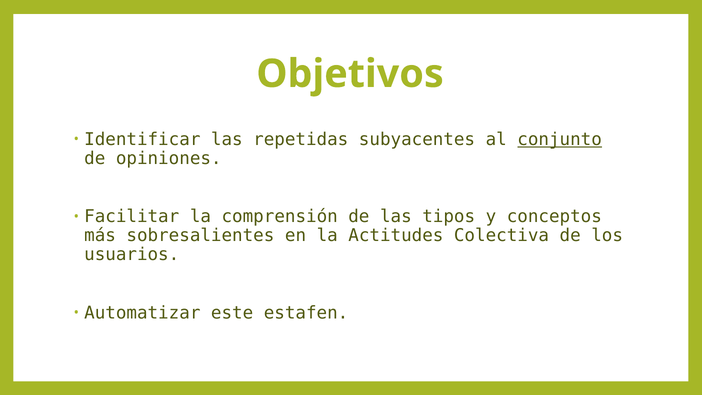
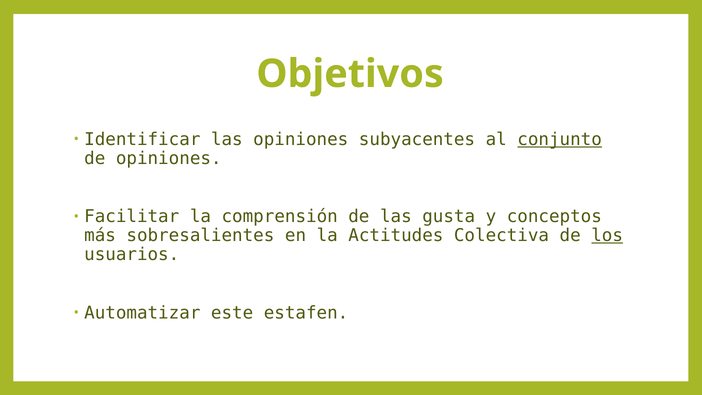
las repetidas: repetidas -> opiniones
tipos: tipos -> gusta
los underline: none -> present
